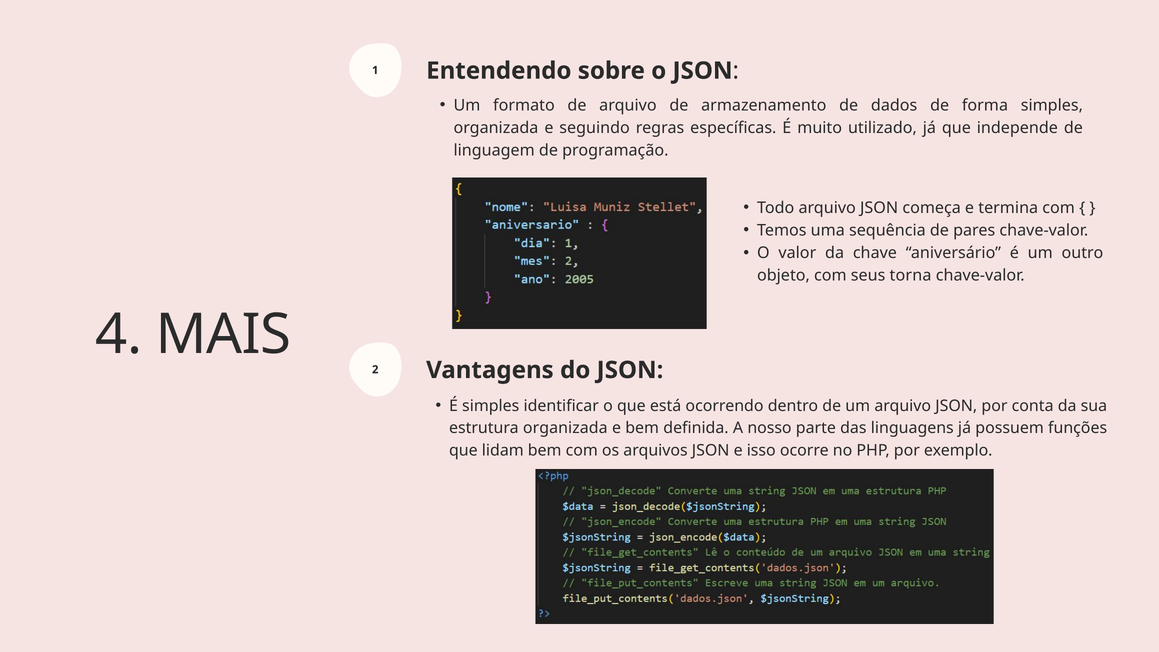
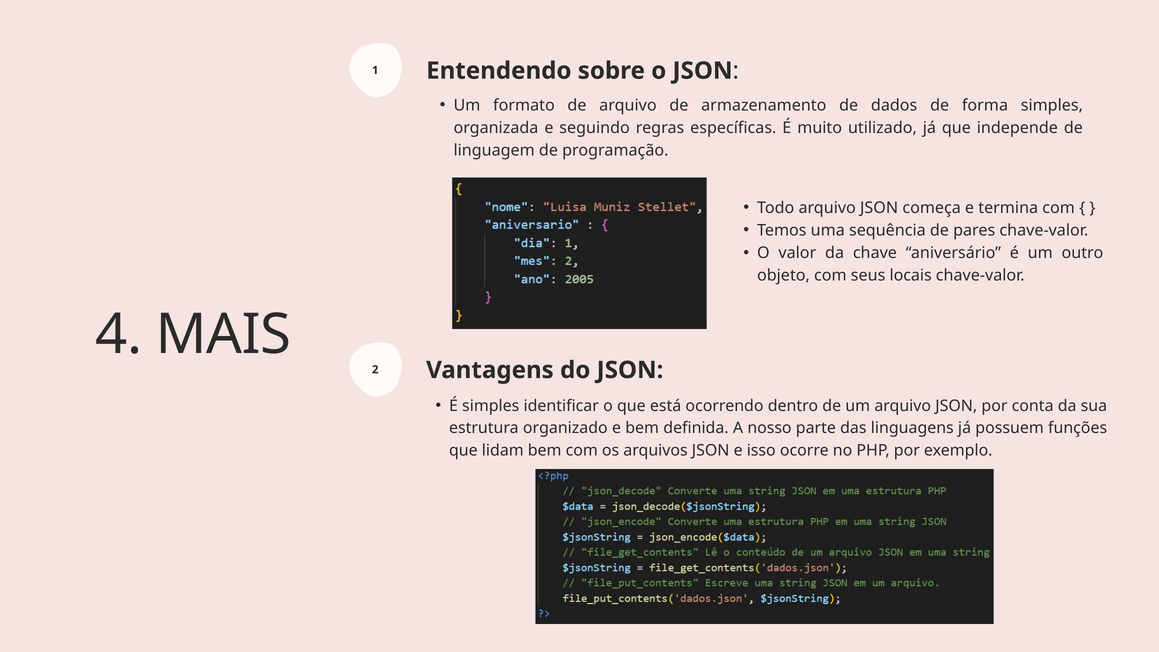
torna: torna -> locais
estrutura organizada: organizada -> organizado
